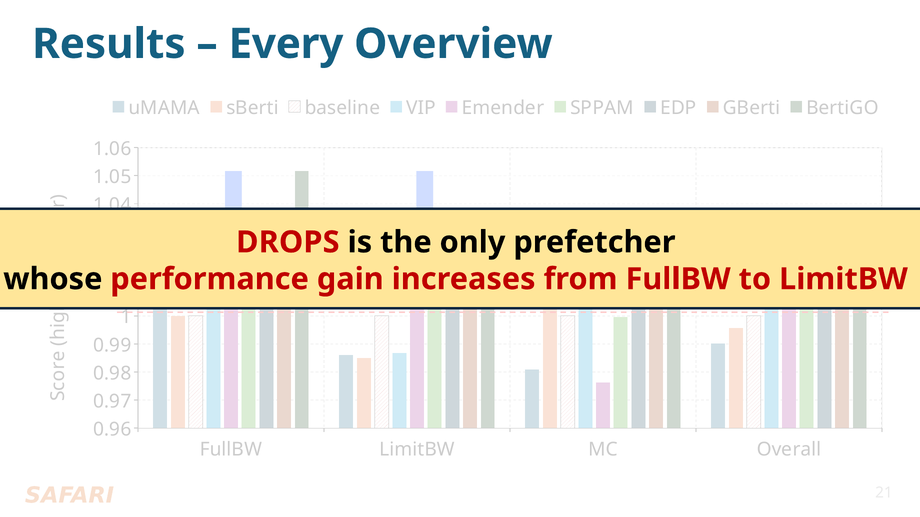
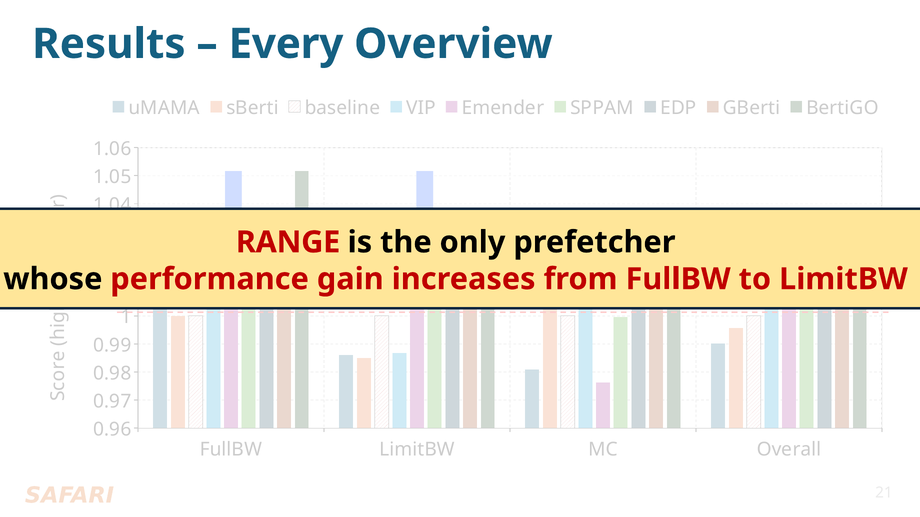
DROPS: DROPS -> RANGE
